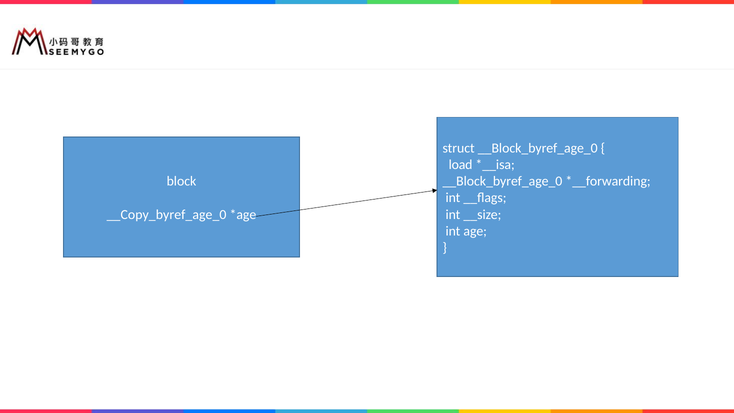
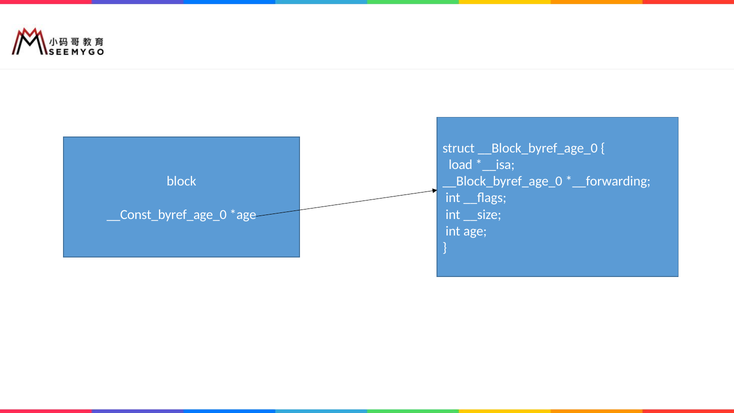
__Copy_byref_age_0: __Copy_byref_age_0 -> __Const_byref_age_0
